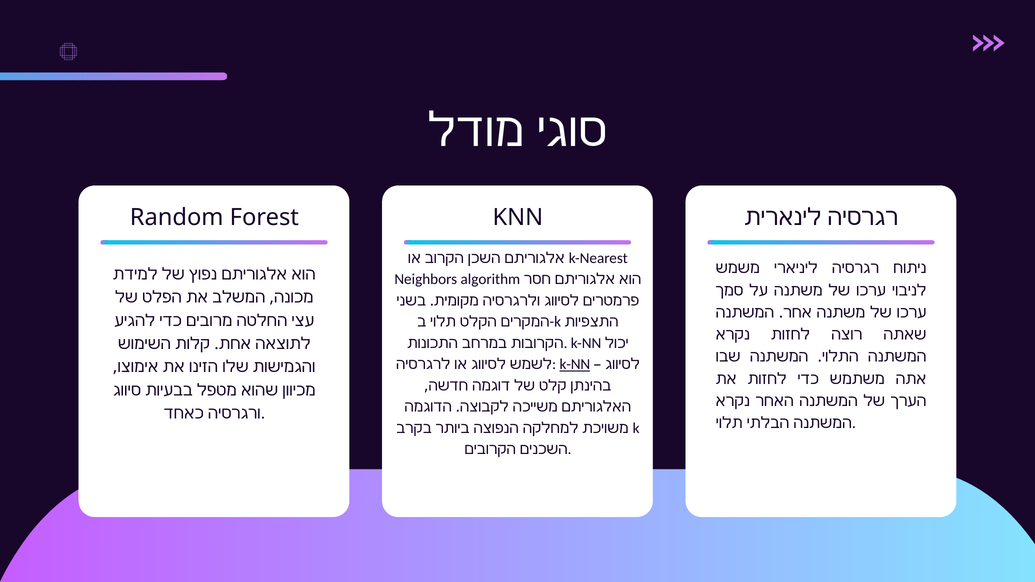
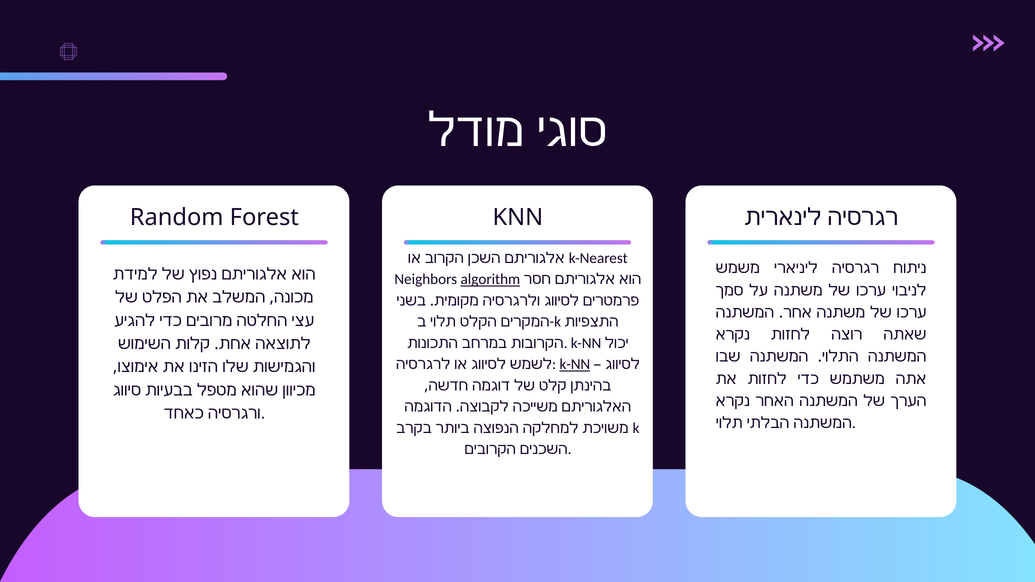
algorithm underline: none -> present
